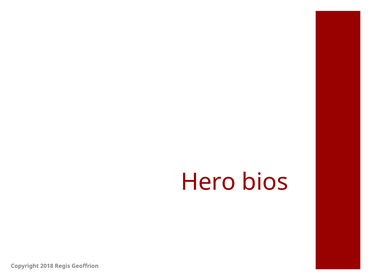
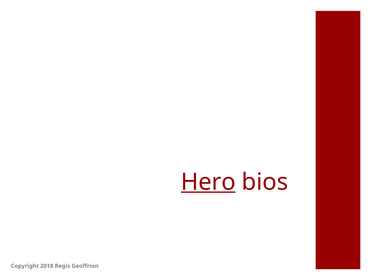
Hero underline: none -> present
